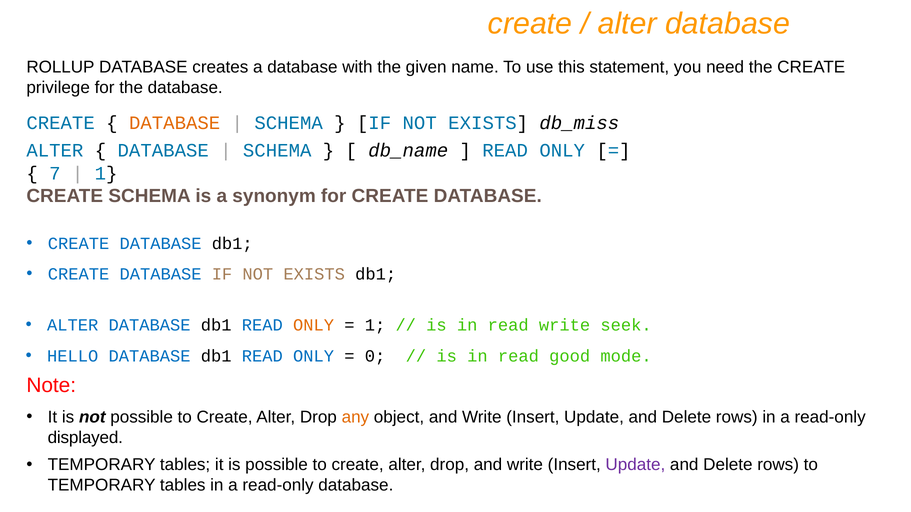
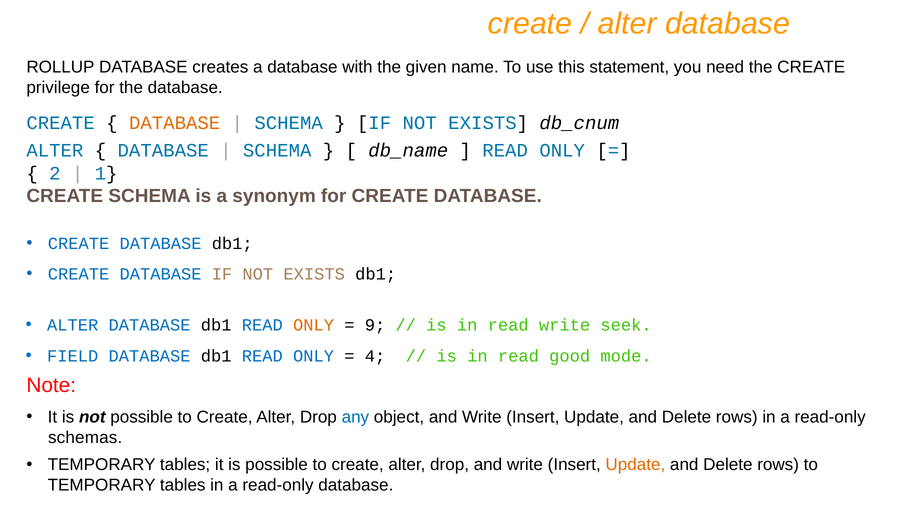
db_miss: db_miss -> db_cnum
7: 7 -> 2
1 at (375, 325): 1 -> 9
HELLO: HELLO -> FIELD
0: 0 -> 4
any colour: orange -> blue
displayed: displayed -> schemas
Update at (635, 465) colour: purple -> orange
